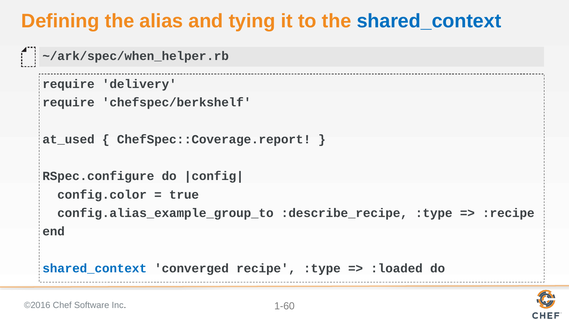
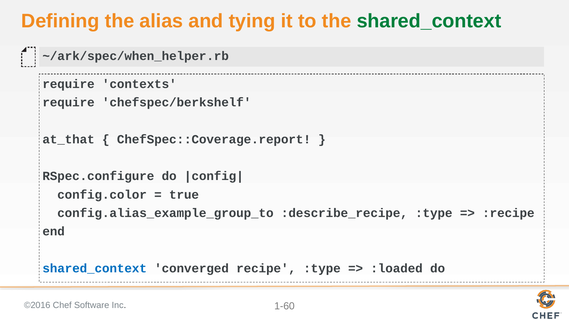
shared_context at (429, 21) colour: blue -> green
delivery: delivery -> contexts
at_used: at_used -> at_that
